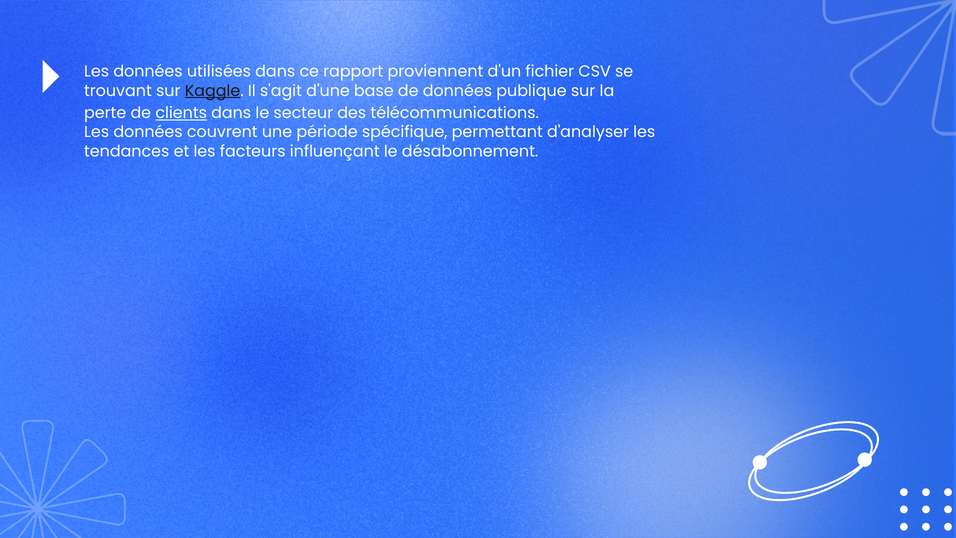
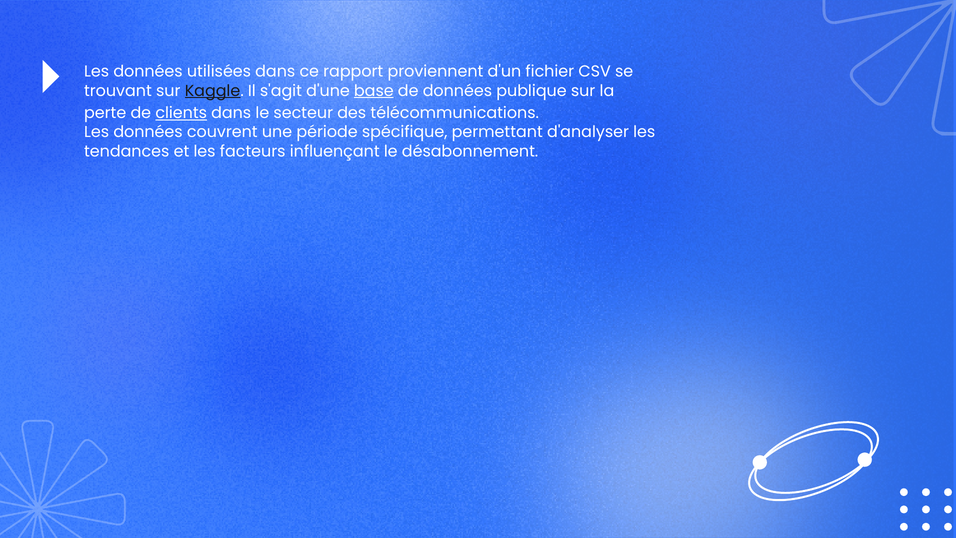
base underline: none -> present
